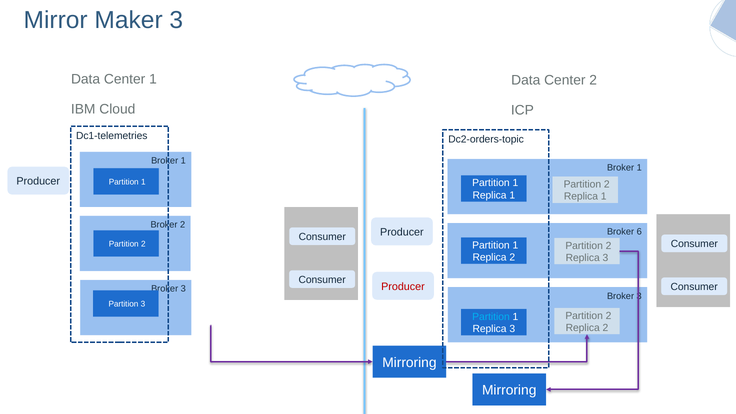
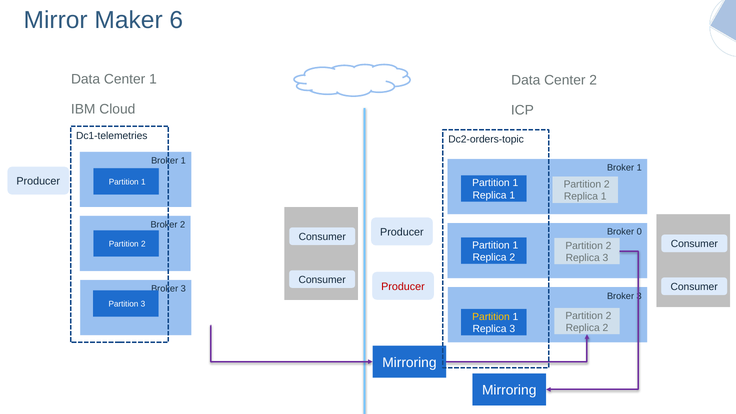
Maker 3: 3 -> 6
6: 6 -> 0
Partition at (491, 317) colour: light blue -> yellow
